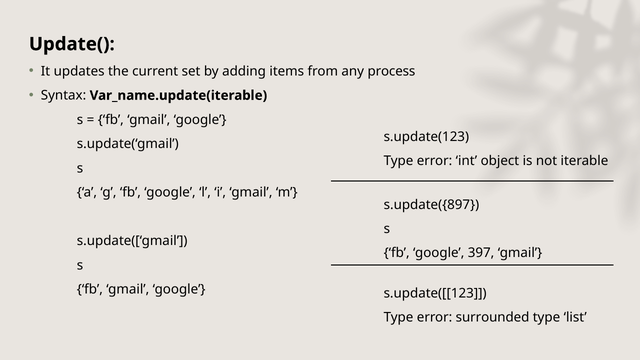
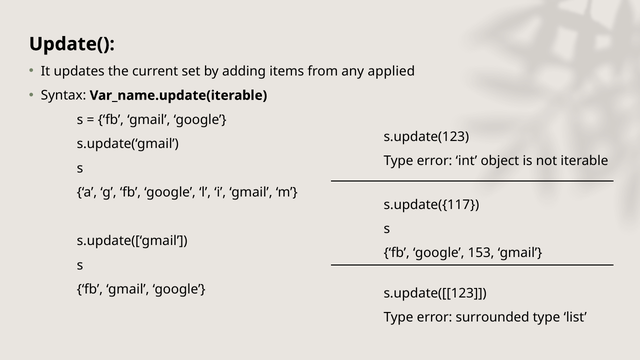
process: process -> applied
s.update({897: s.update({897 -> s.update({117
397: 397 -> 153
